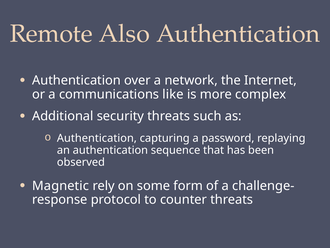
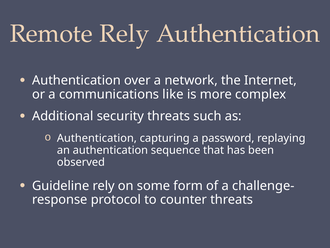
Remote Also: Also -> Rely
Magnetic: Magnetic -> Guideline
